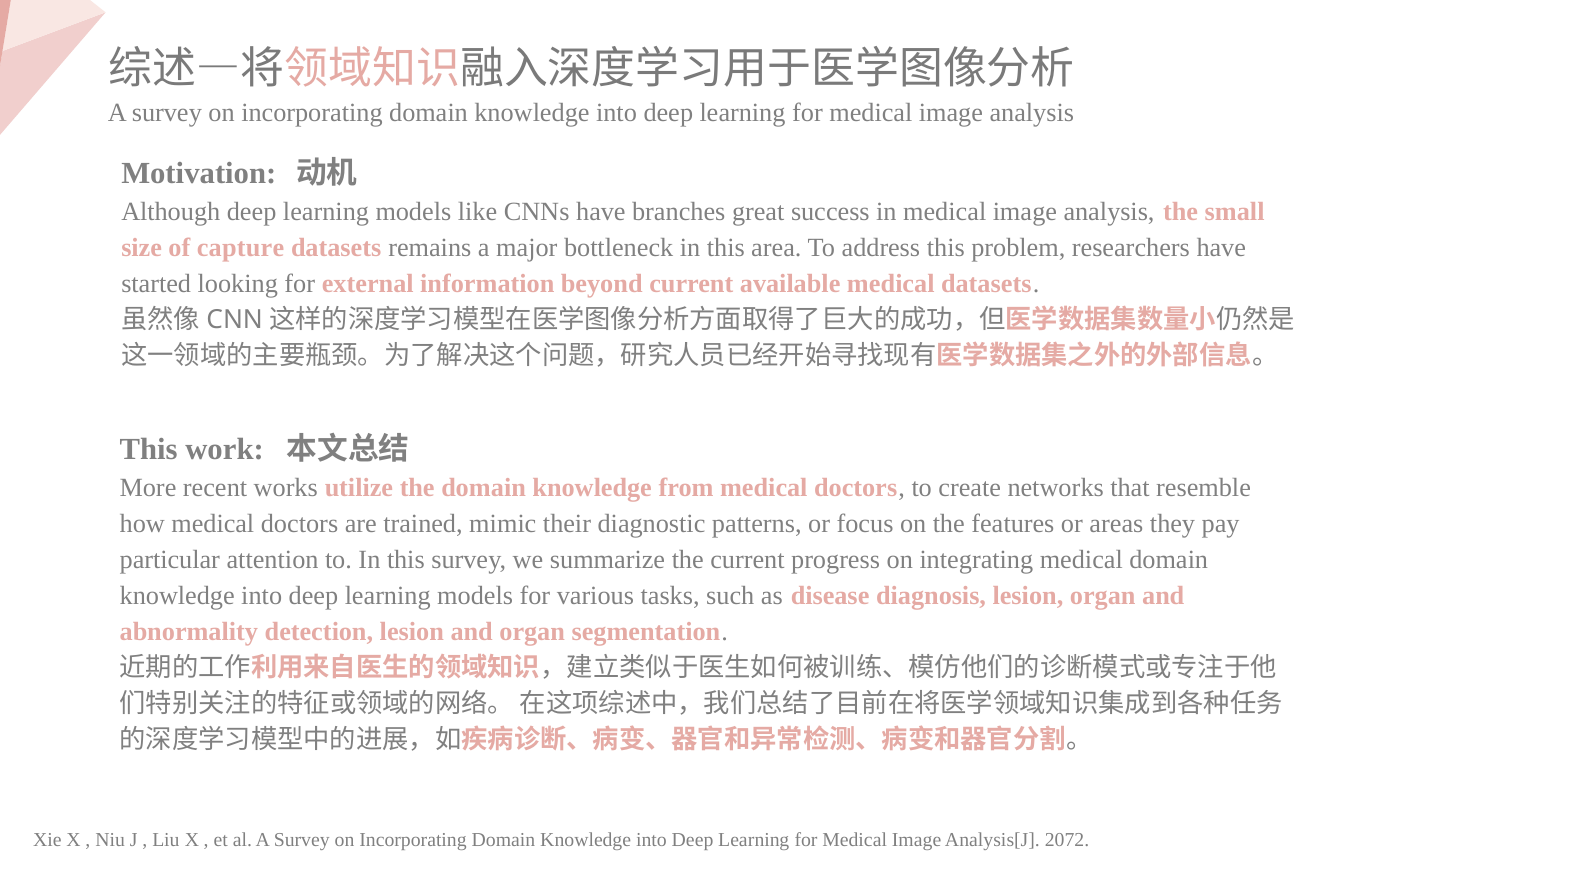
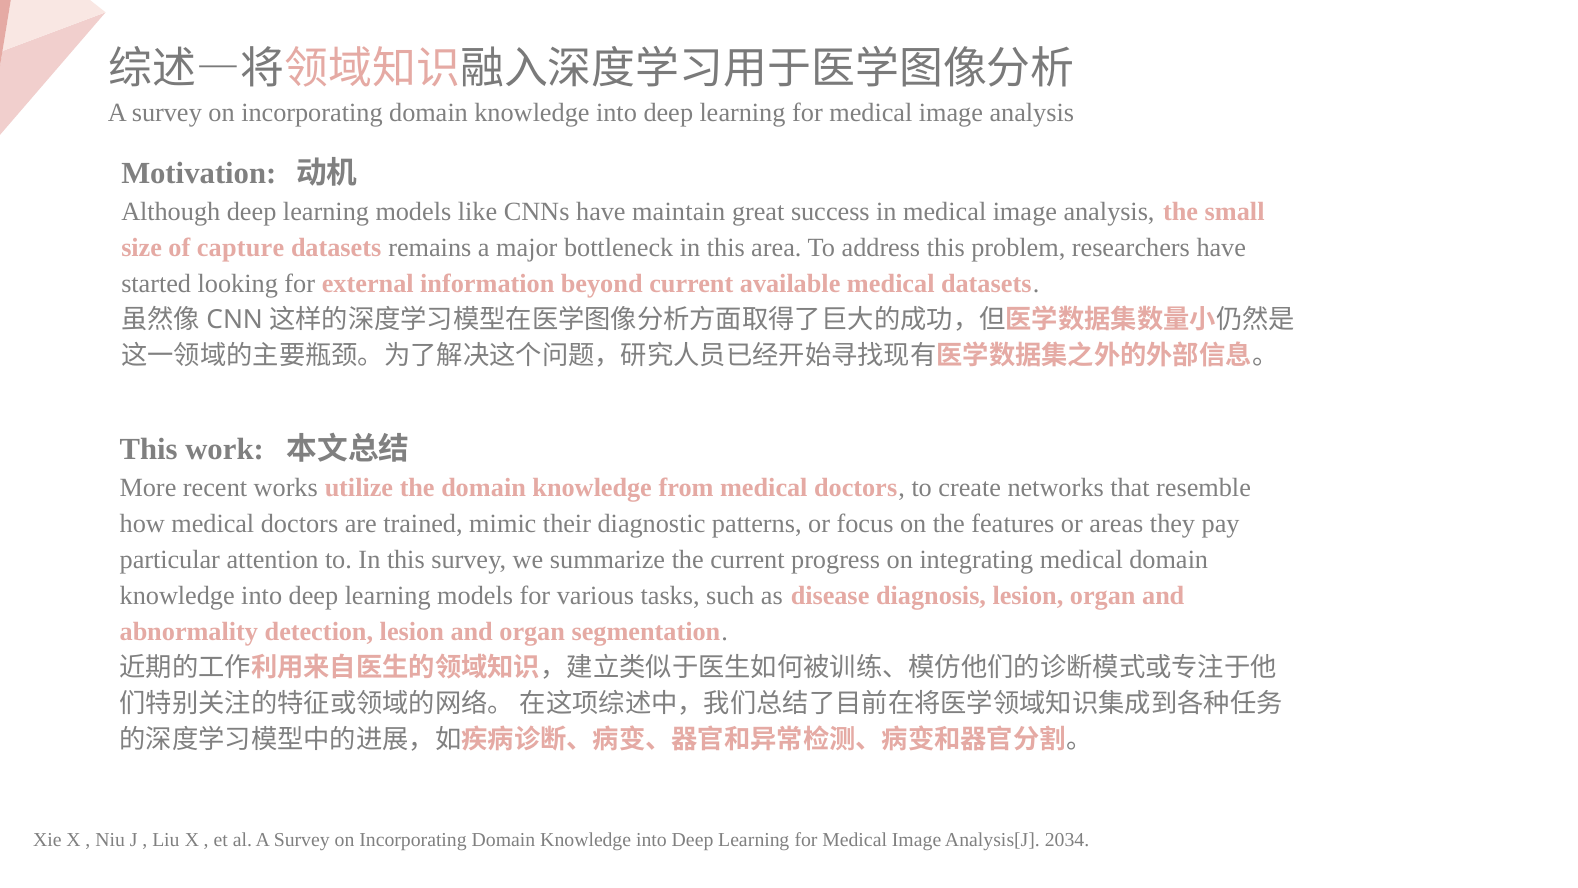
branches: branches -> maintain
2072: 2072 -> 2034
